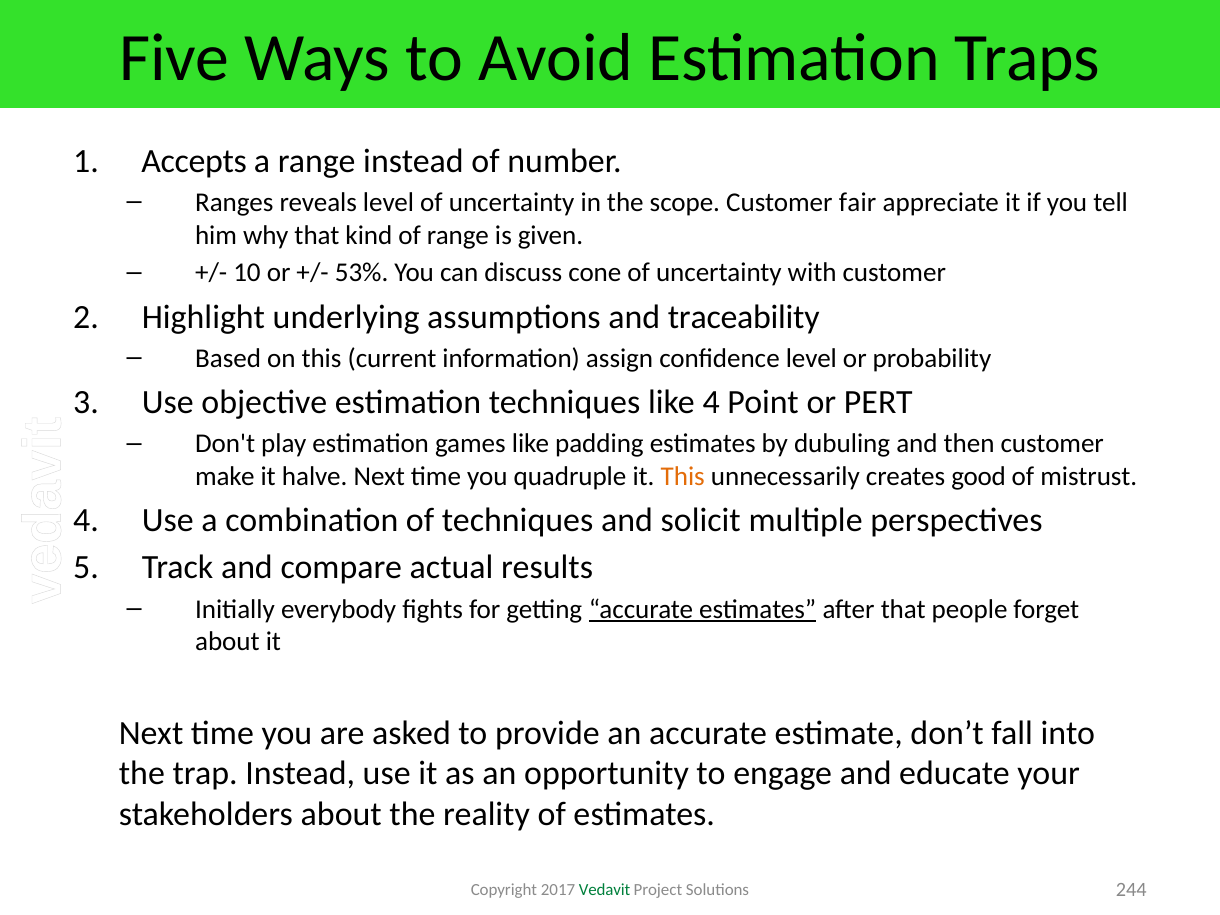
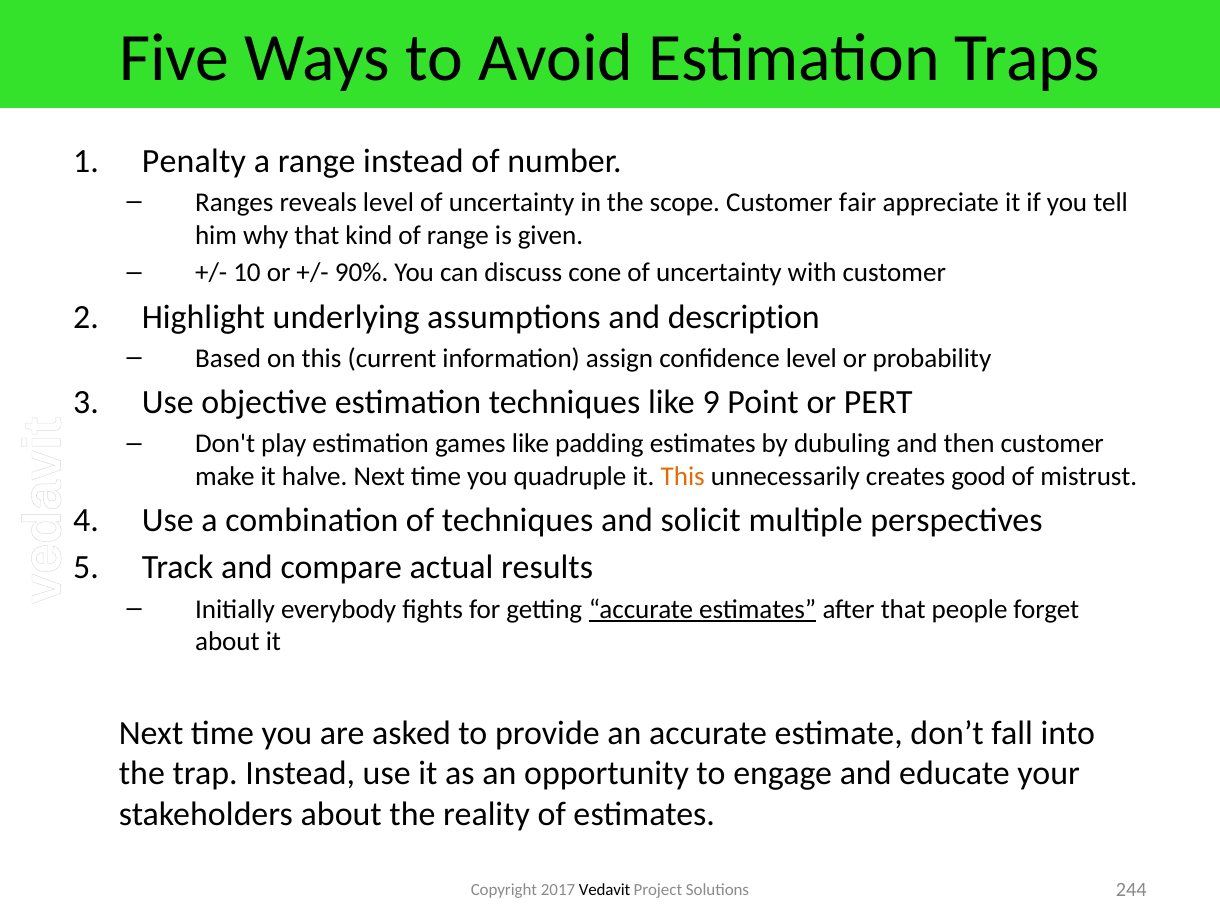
Accepts: Accepts -> Penalty
53%: 53% -> 90%
traceability: traceability -> description
like 4: 4 -> 9
Vedavit colour: green -> black
